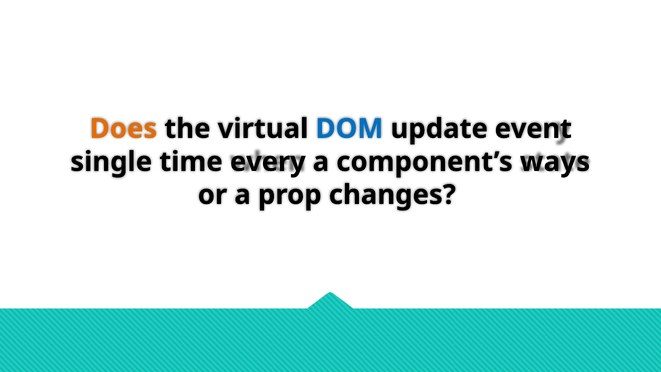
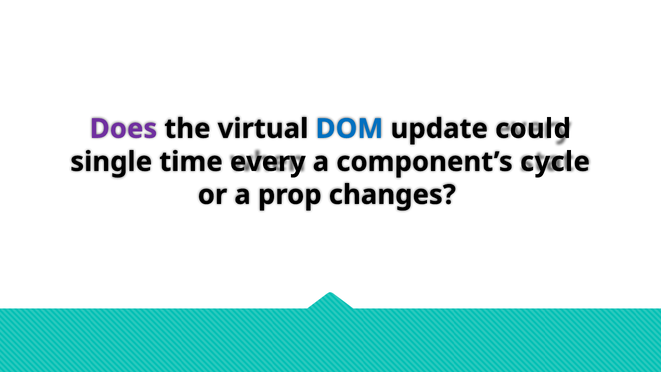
Does colour: orange -> purple
event: event -> could
ways: ways -> cycle
